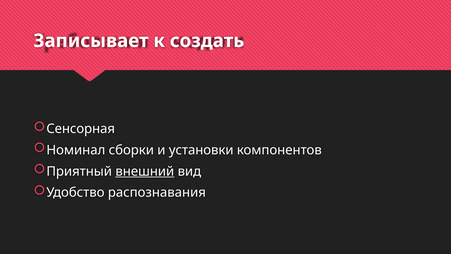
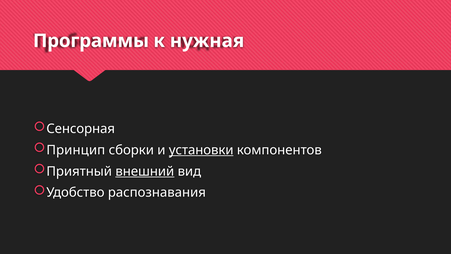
Записывает: Записывает -> Программы
создать: создать -> нужная
Номинал: Номинал -> Принцип
установки underline: none -> present
